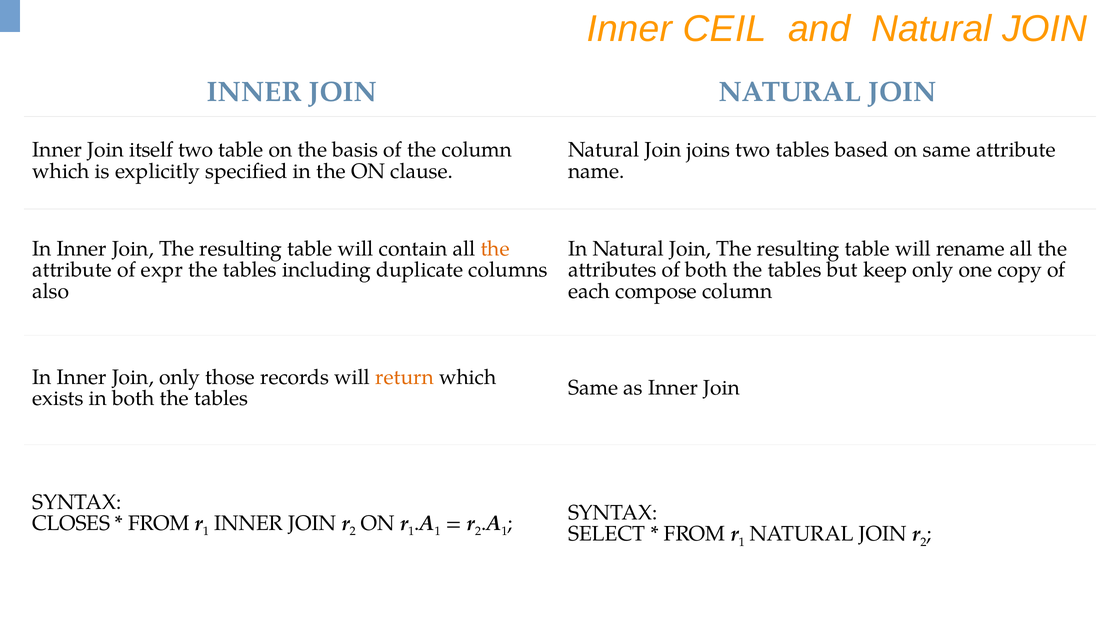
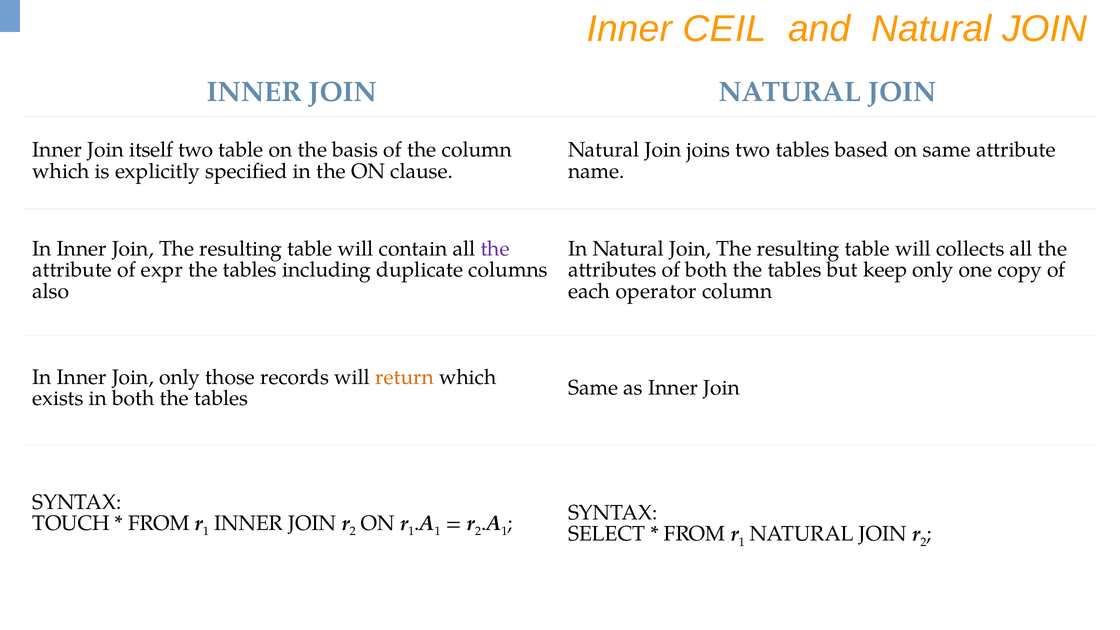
the at (495, 249) colour: orange -> purple
rename: rename -> collects
compose: compose -> operator
CLOSES: CLOSES -> TOUCH
